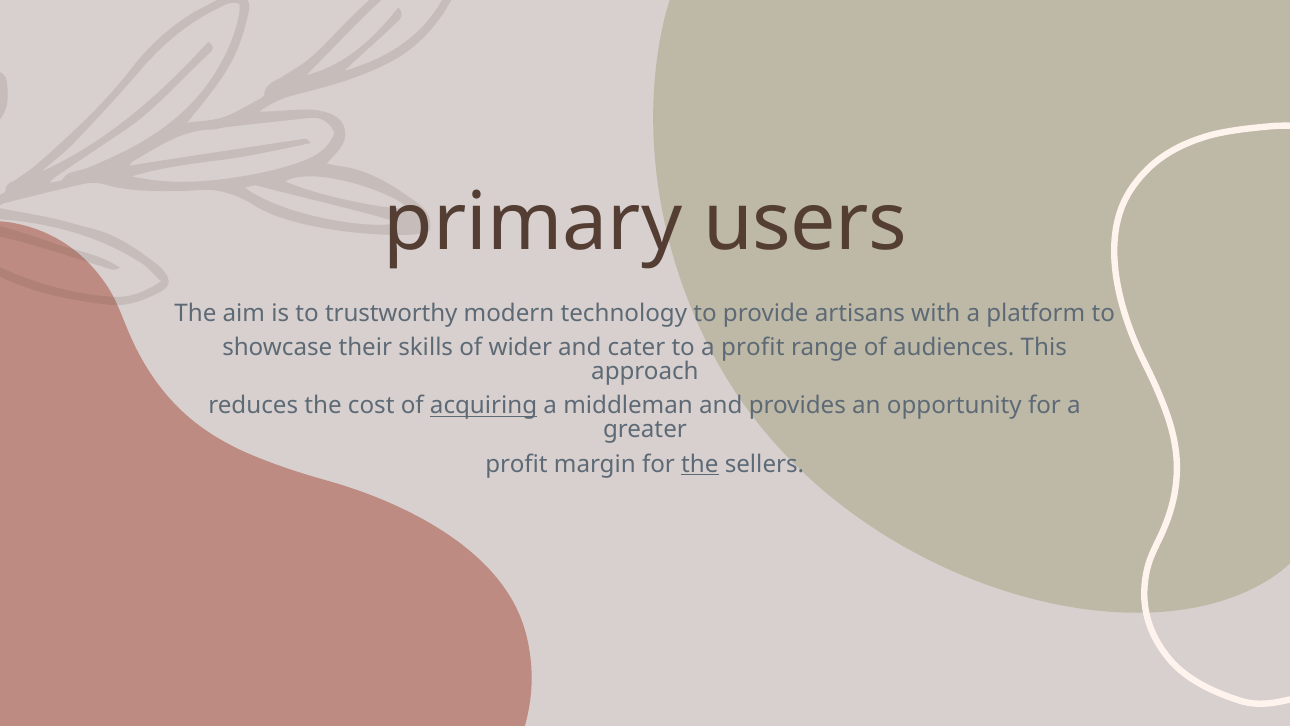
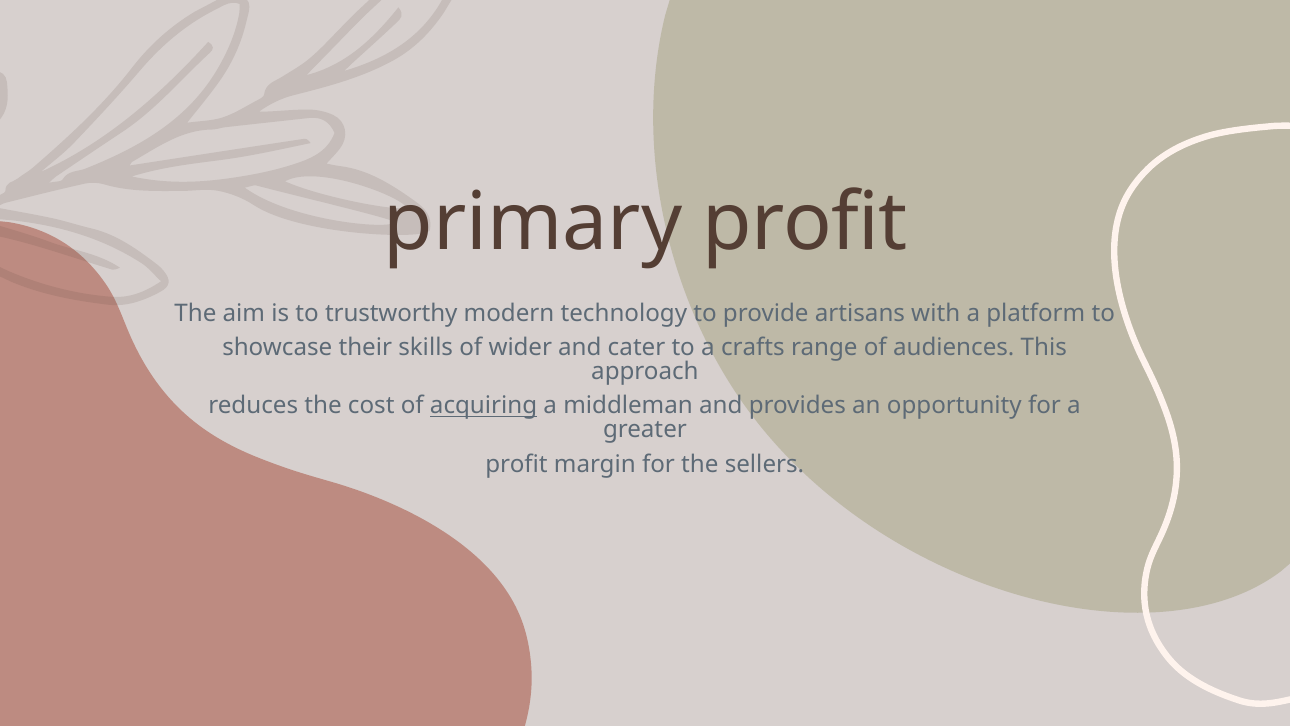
primary users: users -> profit
a profit: profit -> crafts
the at (700, 464) underline: present -> none
